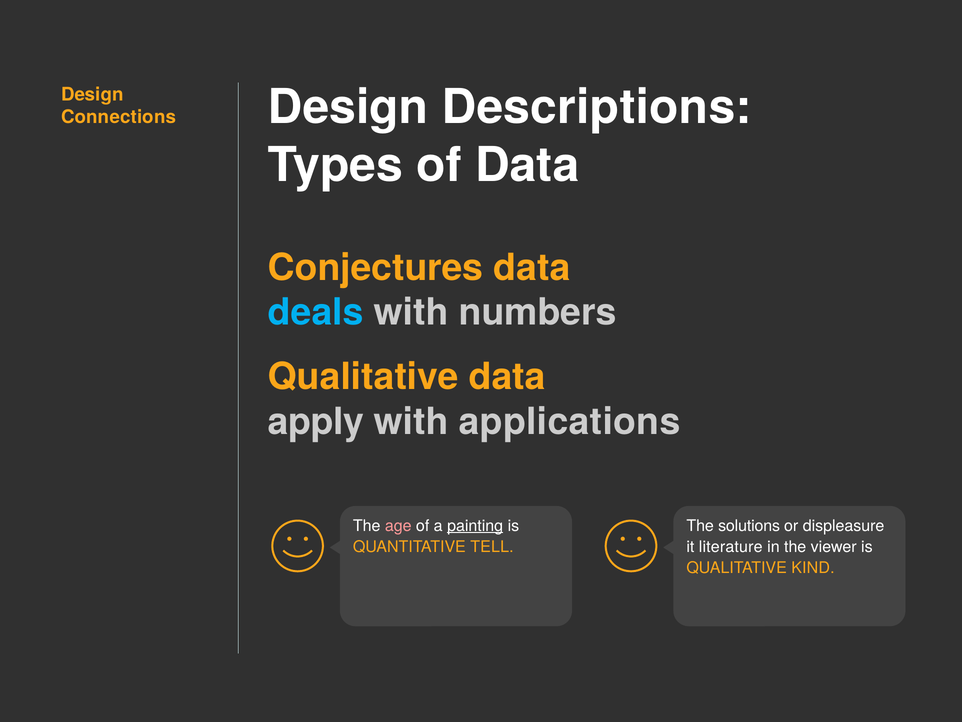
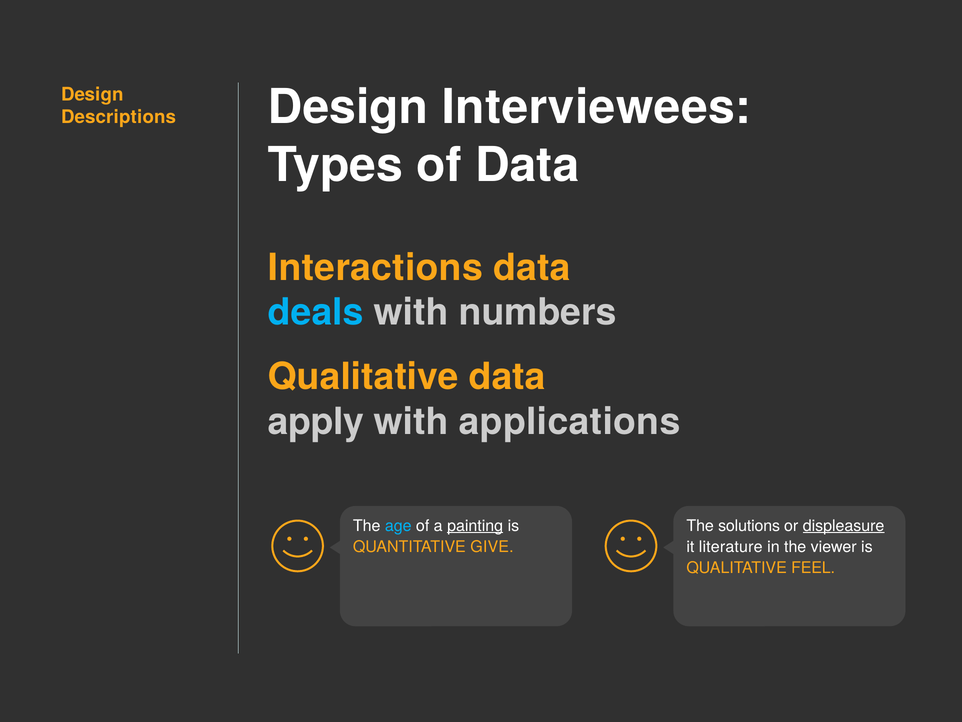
Descriptions: Descriptions -> Interviewees
Connections: Connections -> Descriptions
Conjectures: Conjectures -> Interactions
age colour: pink -> light blue
displeasure underline: none -> present
TELL: TELL -> GIVE
KIND: KIND -> FEEL
